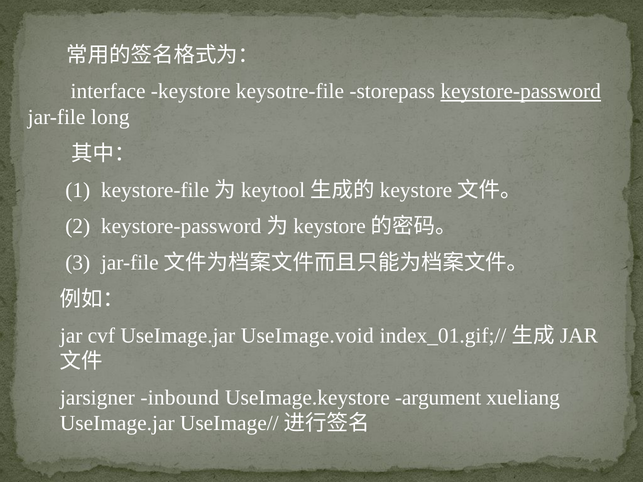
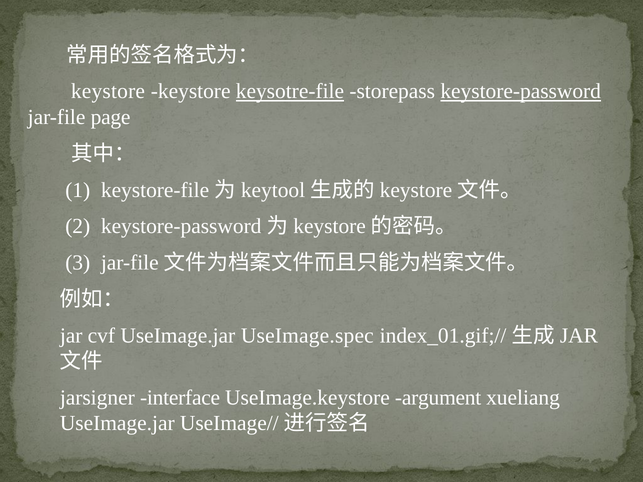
interface at (108, 91): interface -> keystore
keysotre-file underline: none -> present
long: long -> page
UseImage.void: UseImage.void -> UseImage.spec
inbound: inbound -> interface
